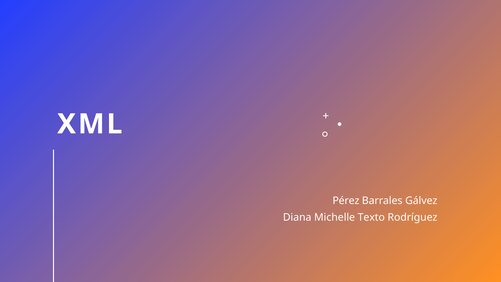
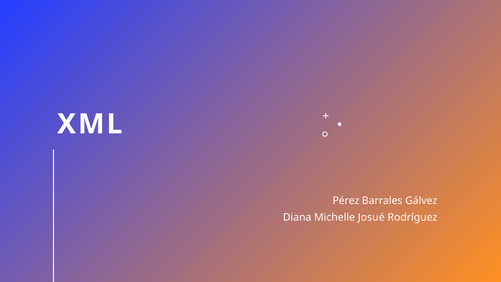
Texto: Texto -> Josué
